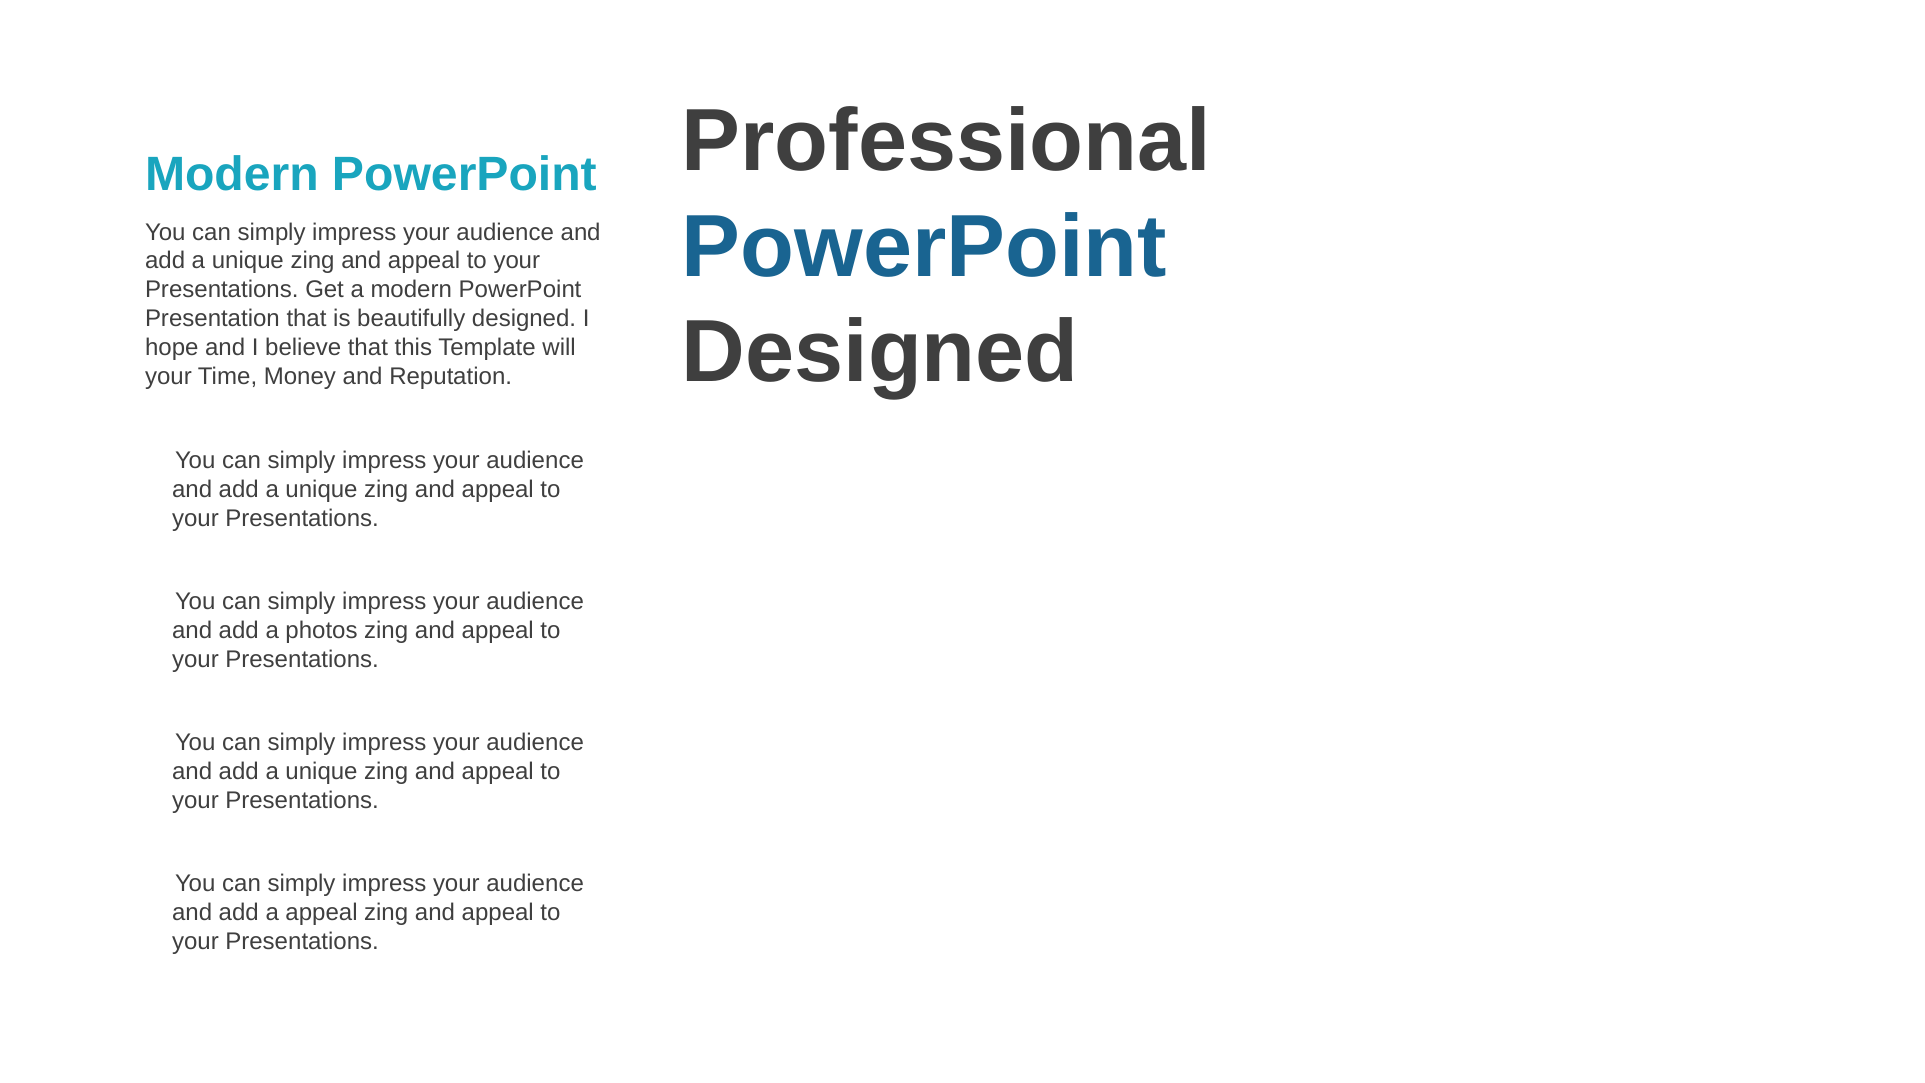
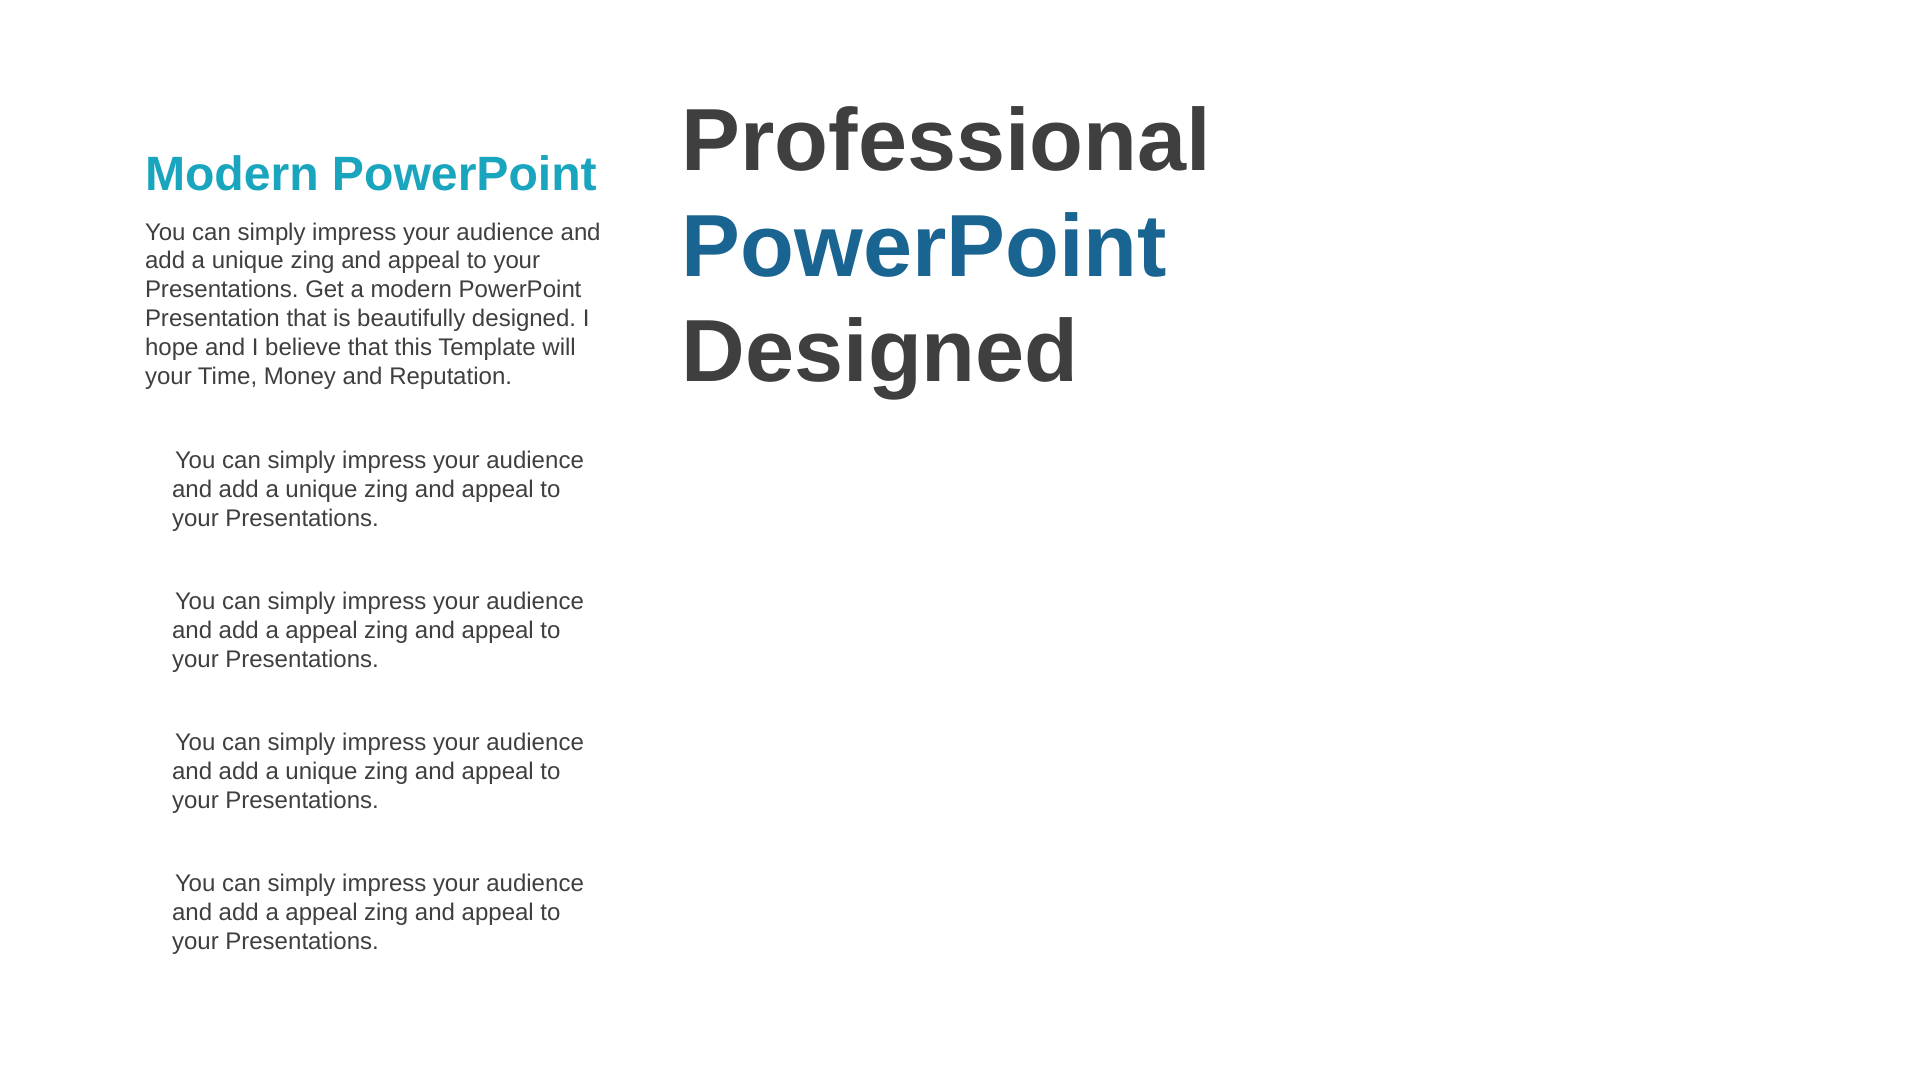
photos at (322, 630): photos -> appeal
